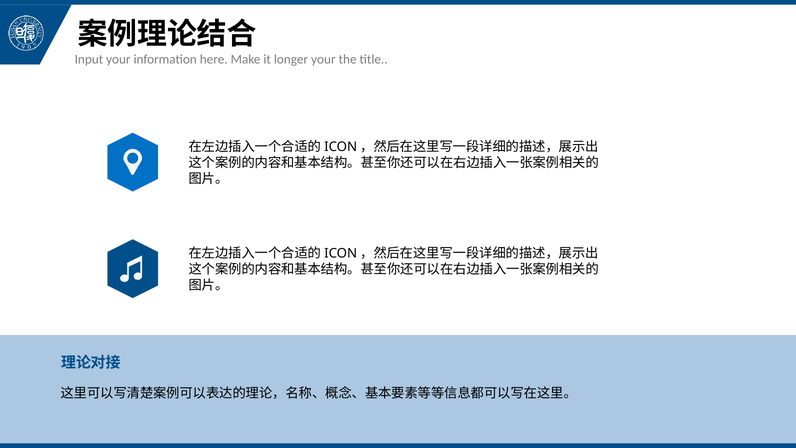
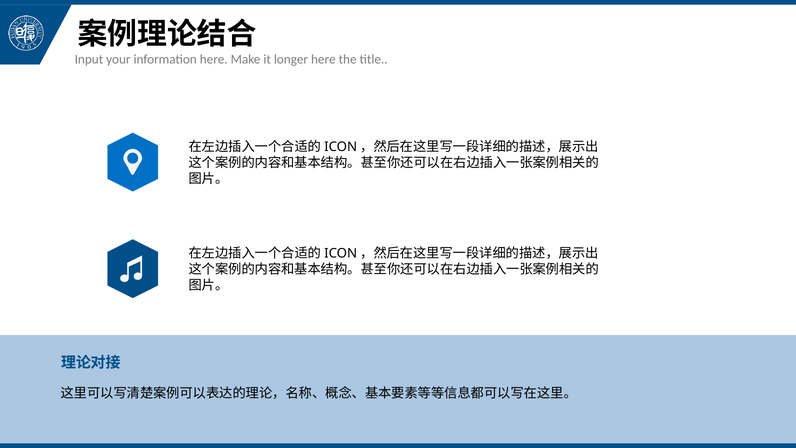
longer your: your -> here
